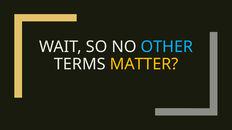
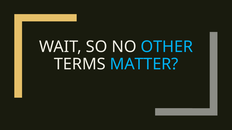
MATTER colour: yellow -> light blue
